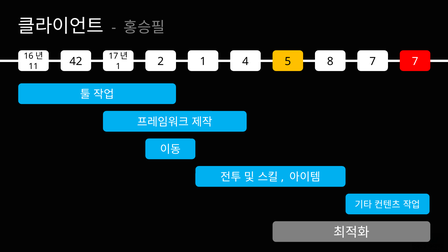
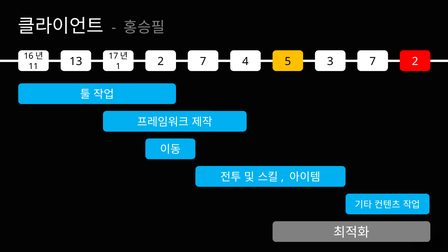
2 1: 1 -> 7
8: 8 -> 3
5 7: 7 -> 2
42: 42 -> 13
